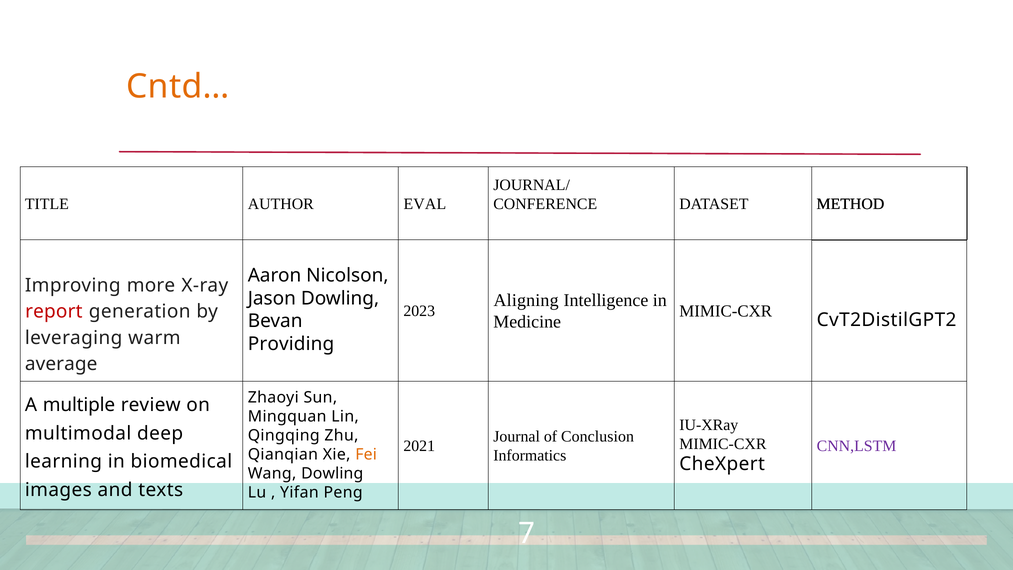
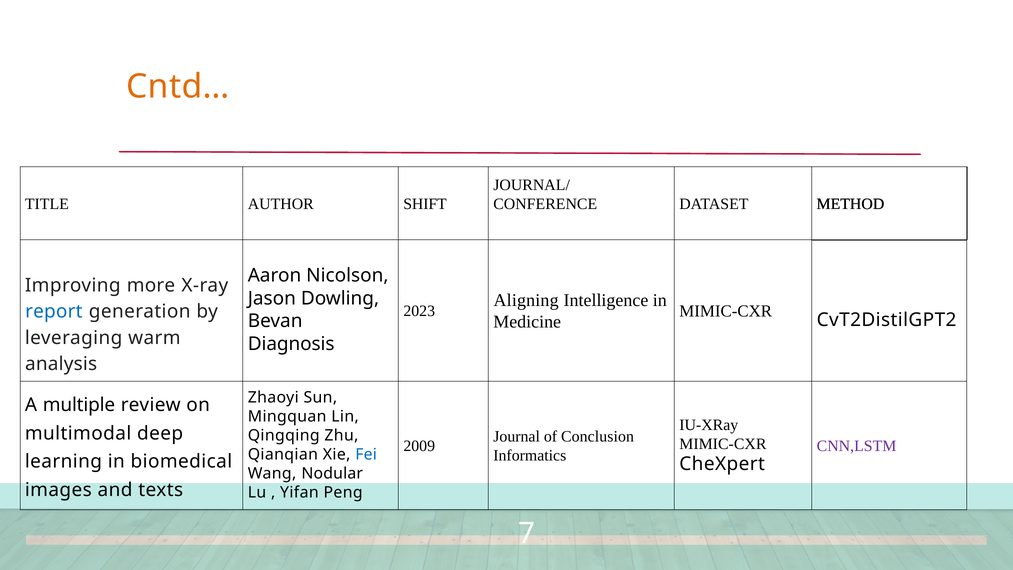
EVAL: EVAL -> SHIFT
report colour: red -> blue
Providing: Providing -> Diagnosis
average: average -> analysis
2021: 2021 -> 2009
Fei colour: orange -> blue
Wang Dowling: Dowling -> Nodular
